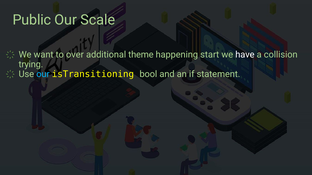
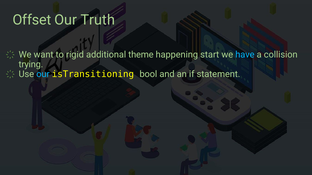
Public: Public -> Offset
Scale: Scale -> Truth
over: over -> rigid
have colour: white -> light blue
